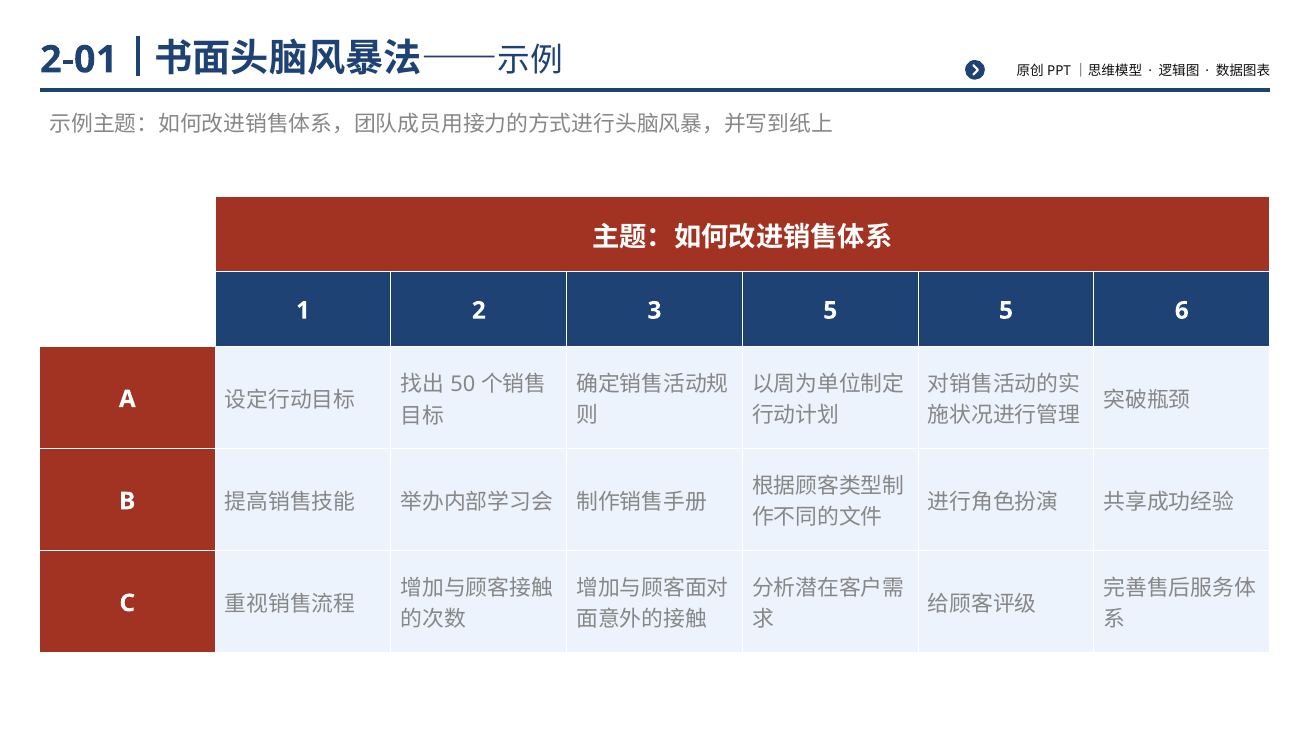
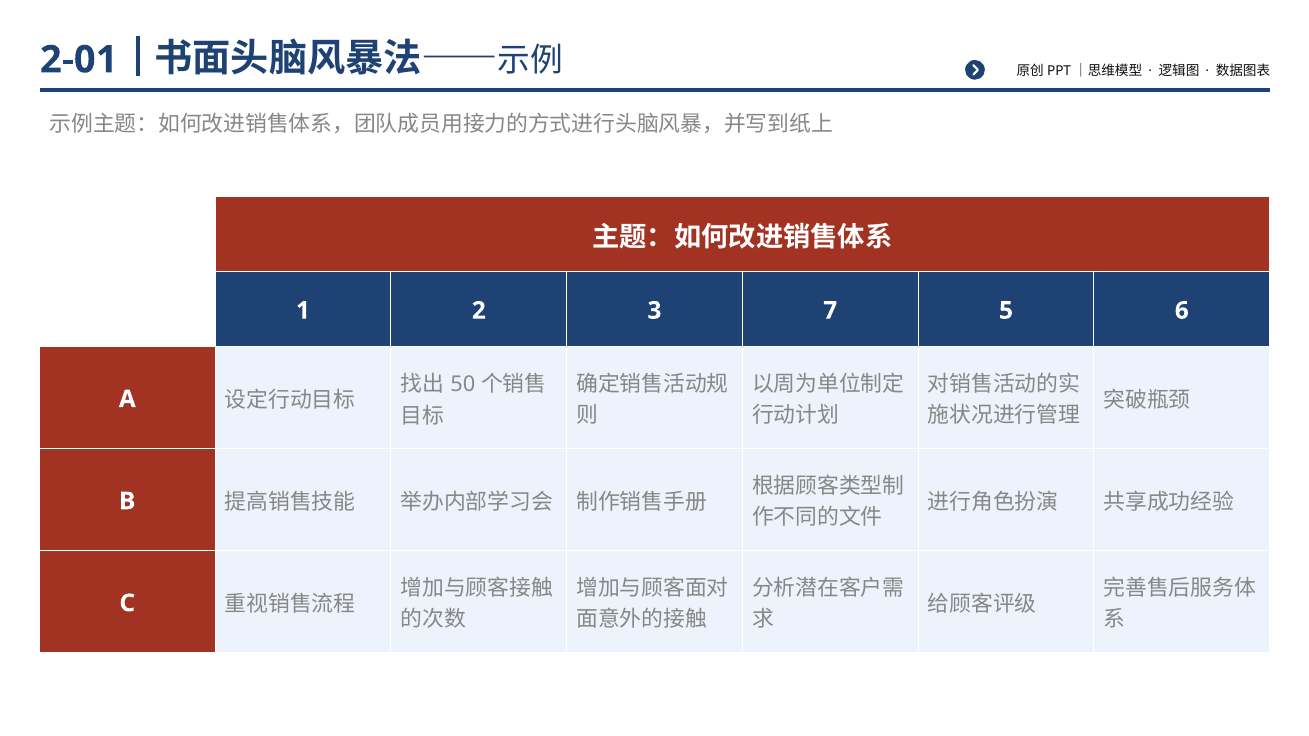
3 5: 5 -> 7
